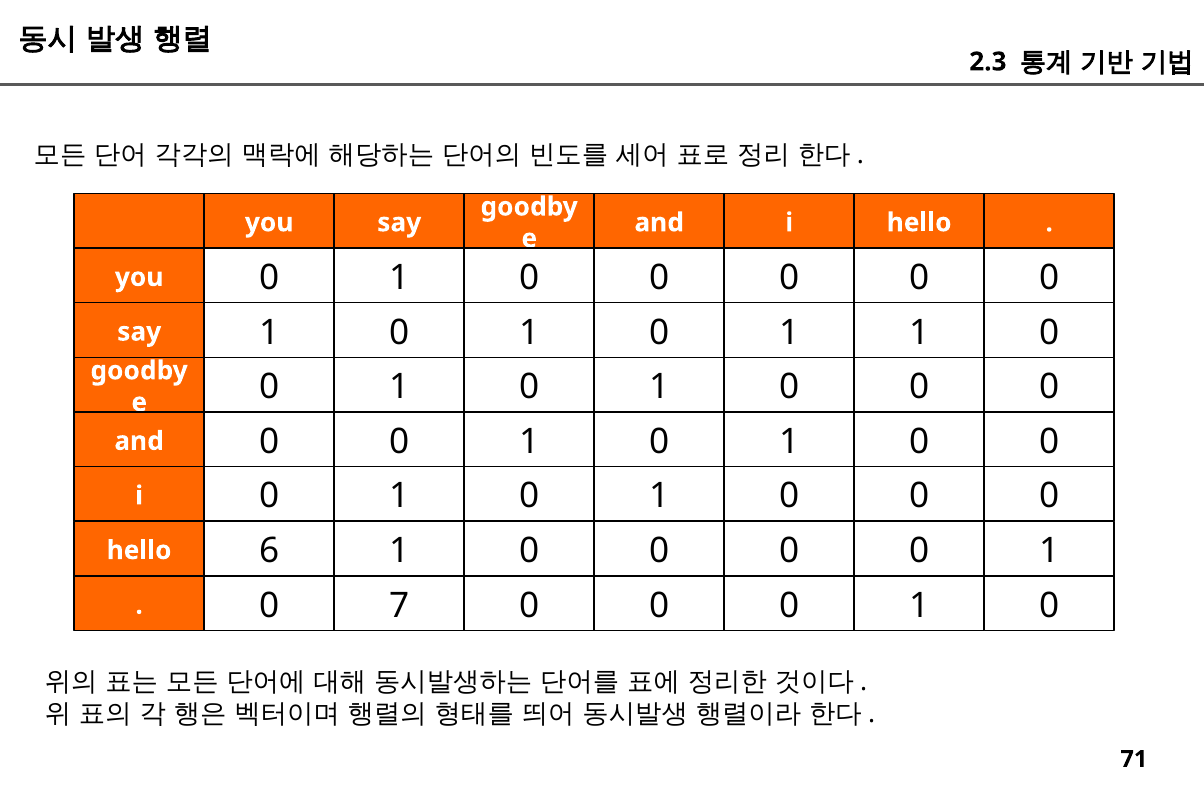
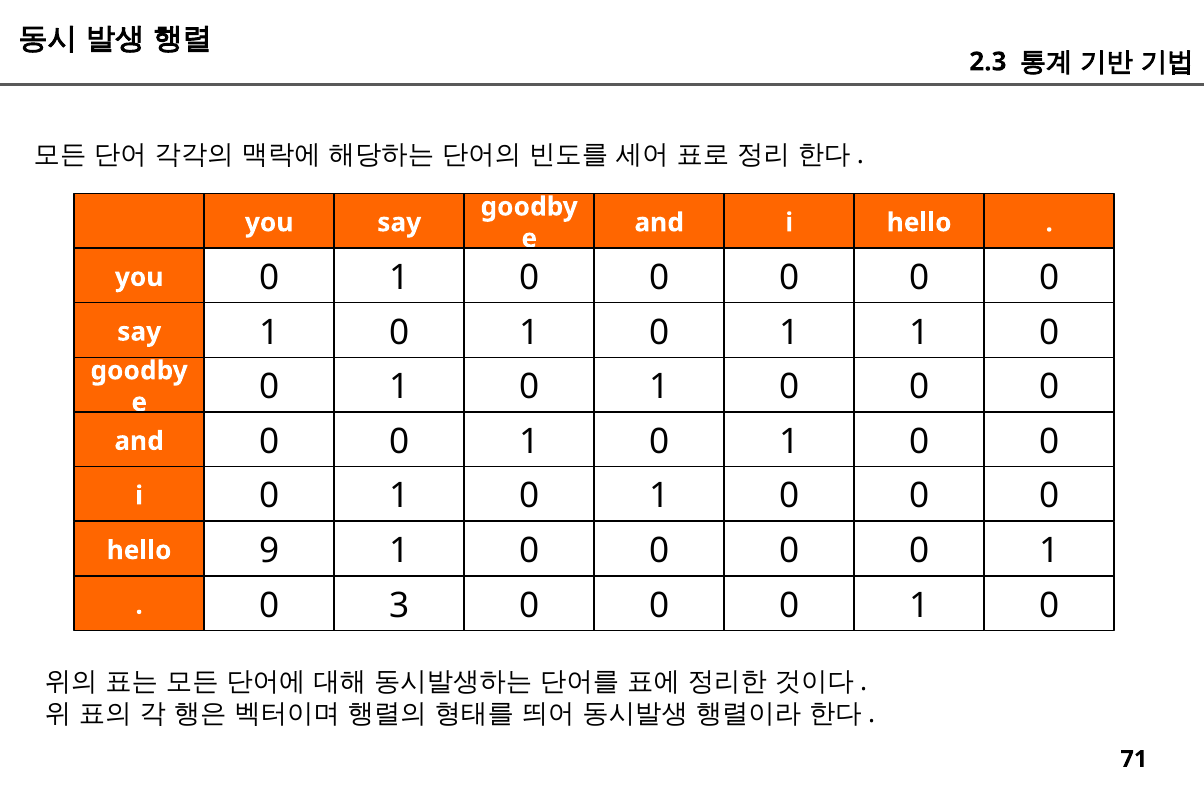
6: 6 -> 9
7: 7 -> 3
